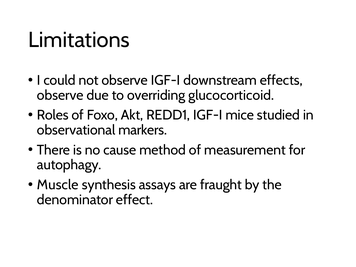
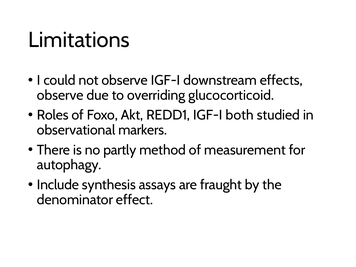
mice: mice -> both
cause: cause -> partly
Muscle: Muscle -> Include
